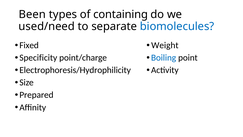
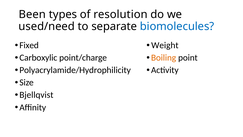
containing: containing -> resolution
Specificity: Specificity -> Carboxylic
Boiling colour: blue -> orange
Electrophoresis/Hydrophilicity: Electrophoresis/Hydrophilicity -> Polyacrylamide/Hydrophilicity
Prepared: Prepared -> Bjellqvist
